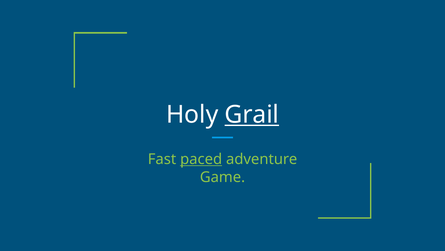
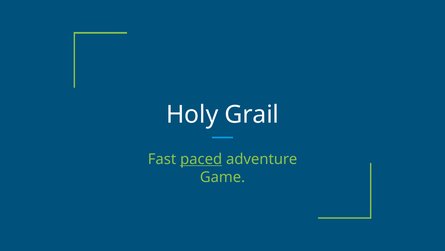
Grail underline: present -> none
